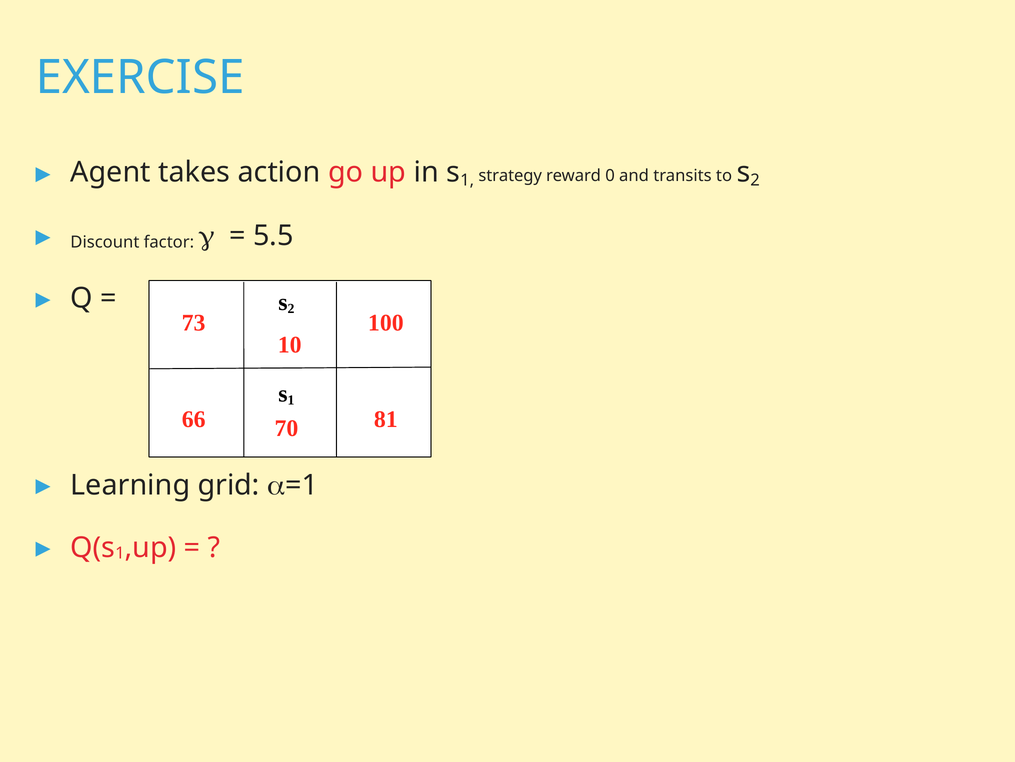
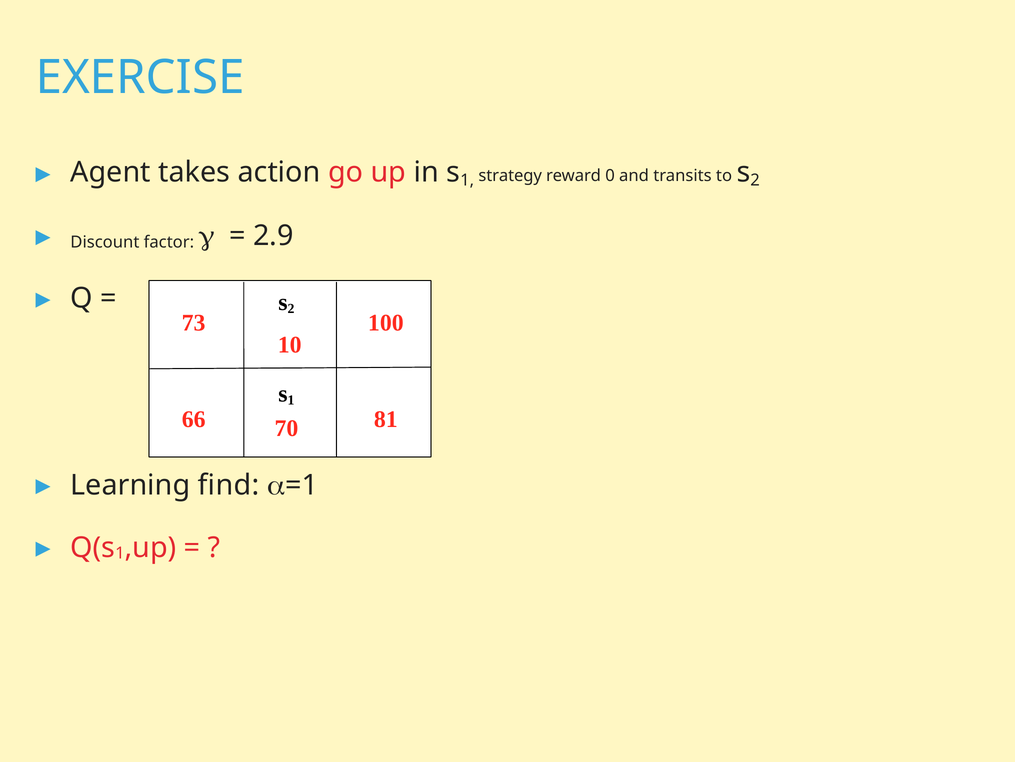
5.5: 5.5 -> 2.9
grid: grid -> find
